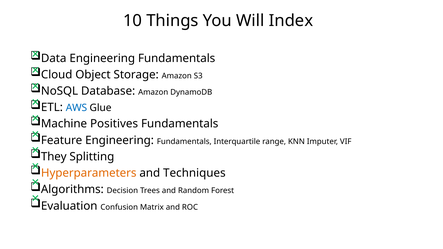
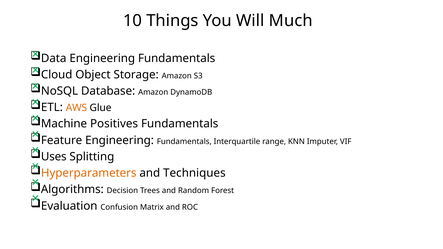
Index: Index -> Much
AWS colour: blue -> orange
They: They -> Uses
